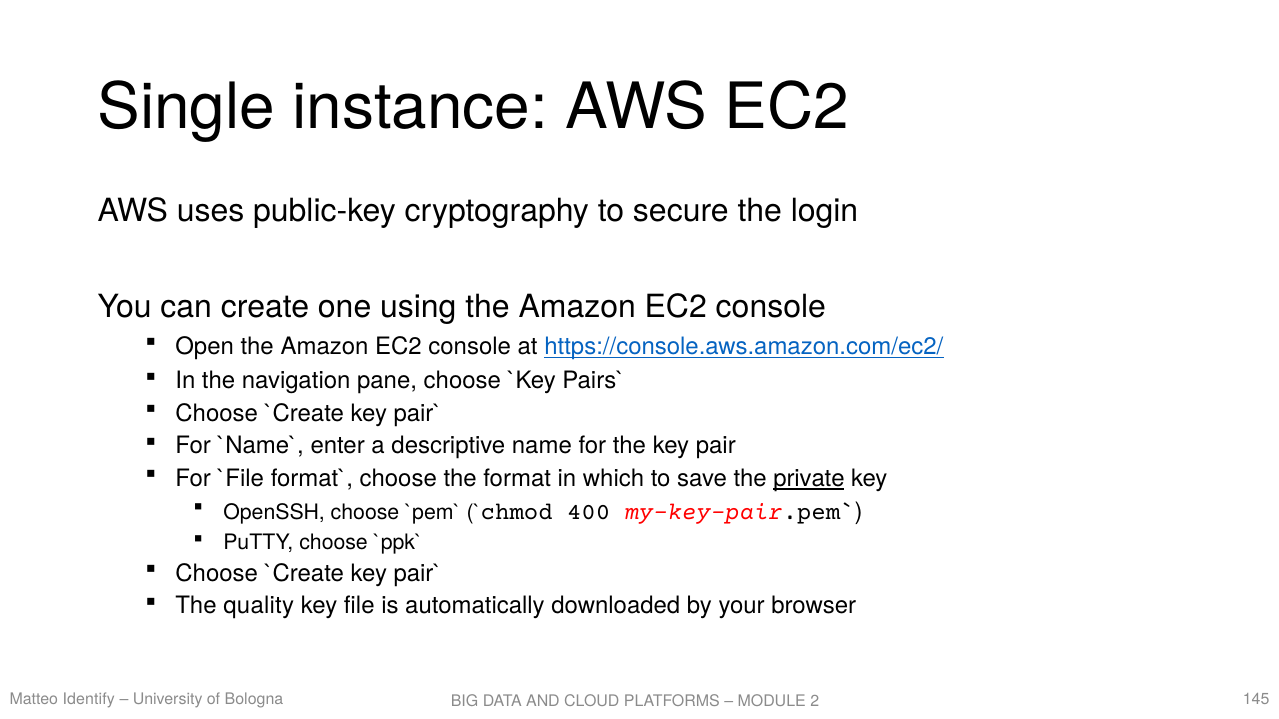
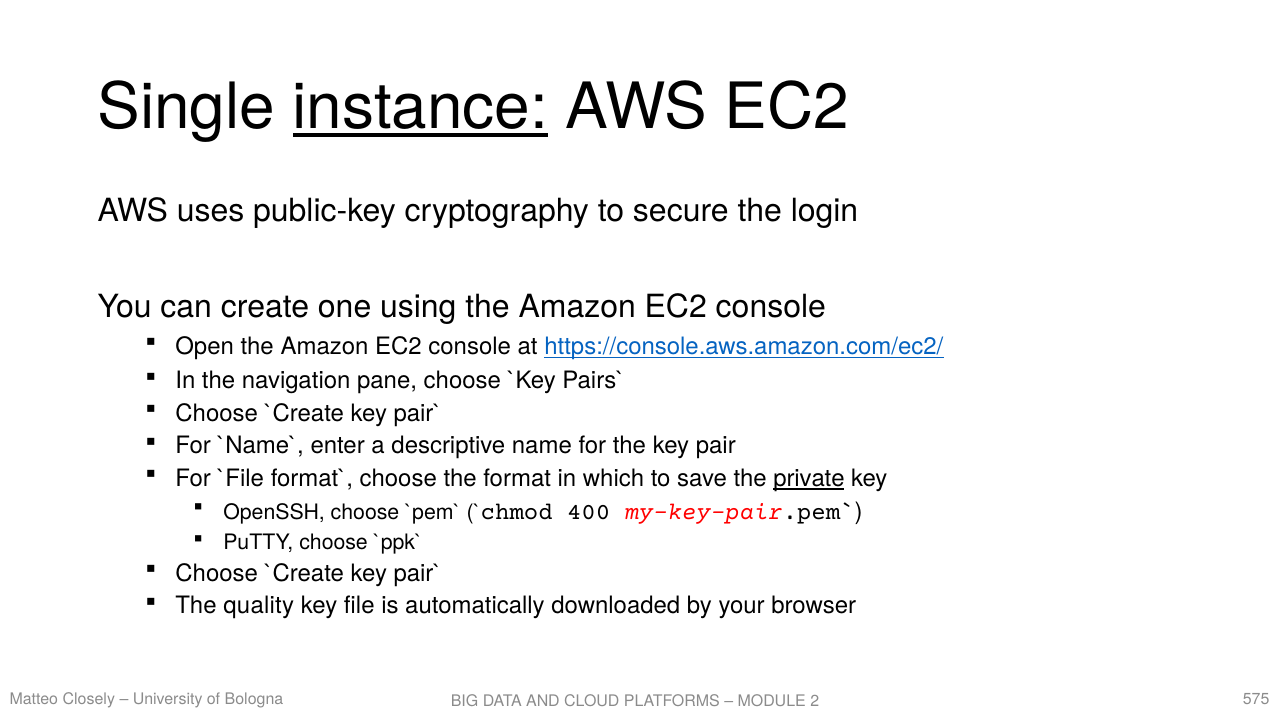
instance underline: none -> present
Identify: Identify -> Closely
145: 145 -> 575
